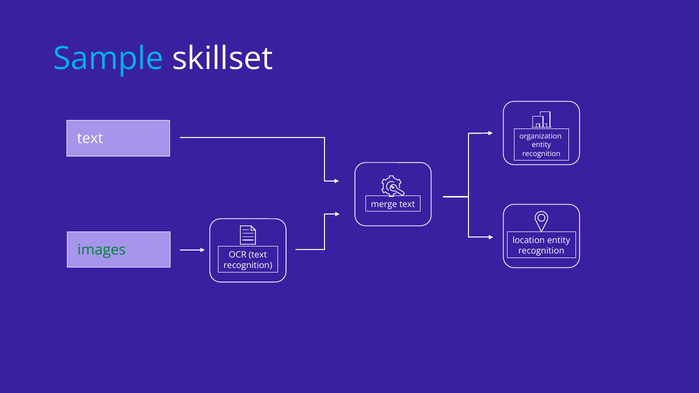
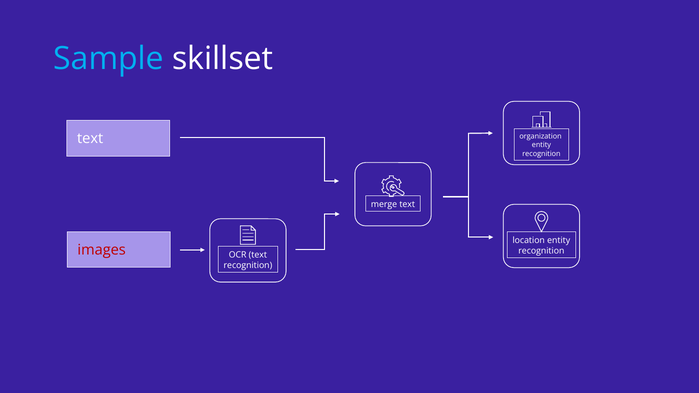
images colour: green -> red
